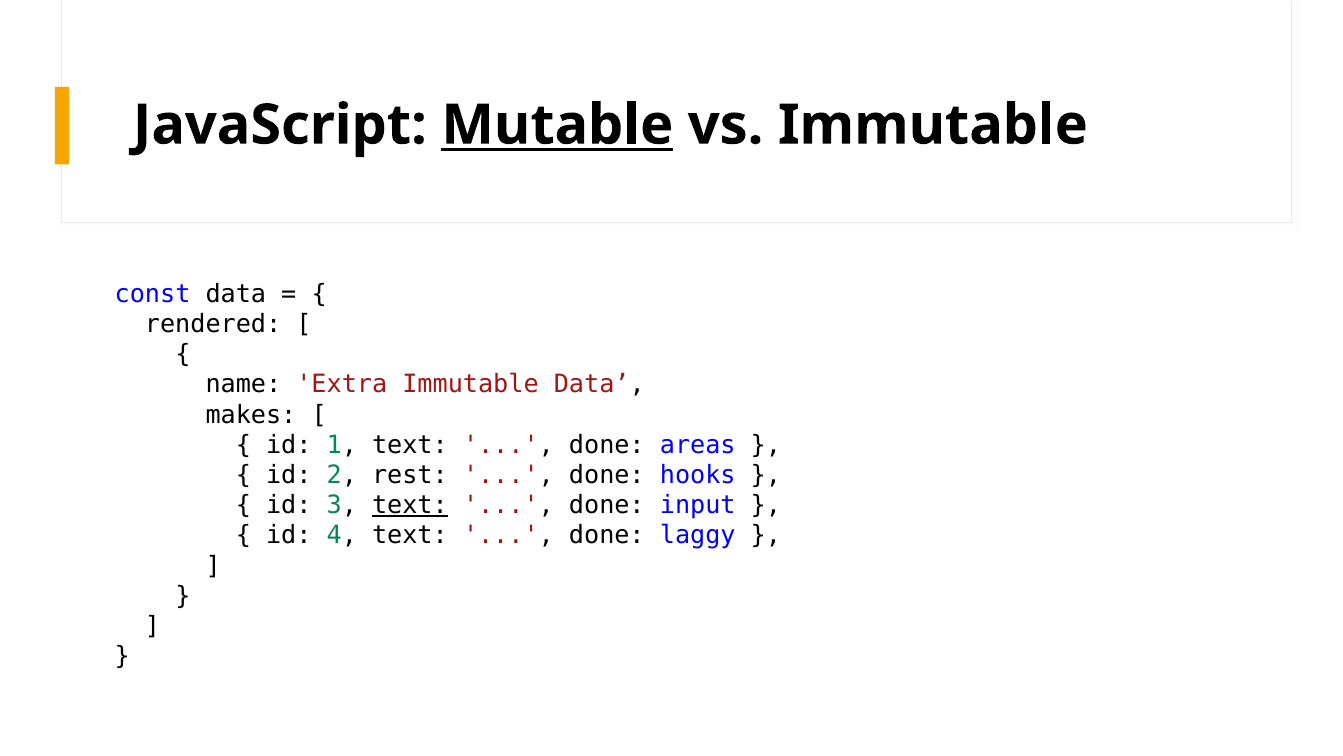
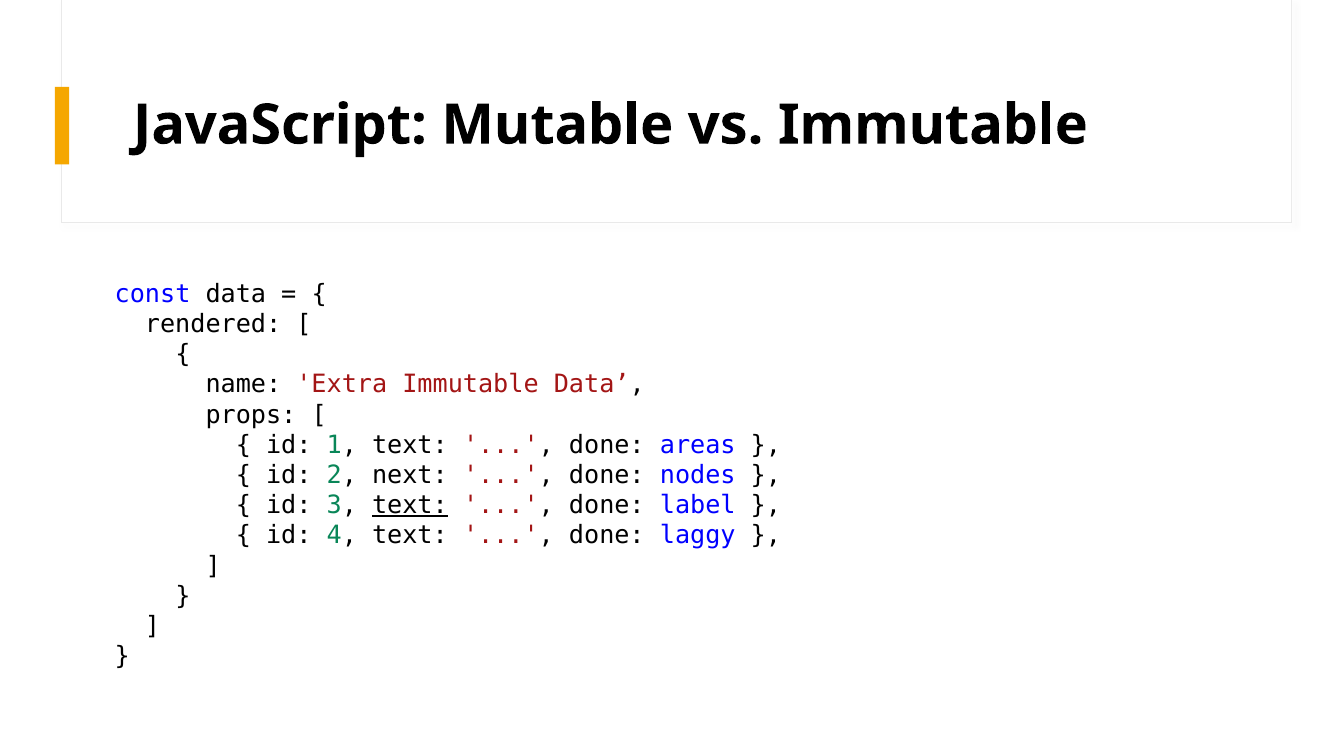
Mutable underline: present -> none
makes: makes -> props
rest: rest -> next
hooks: hooks -> nodes
input: input -> label
